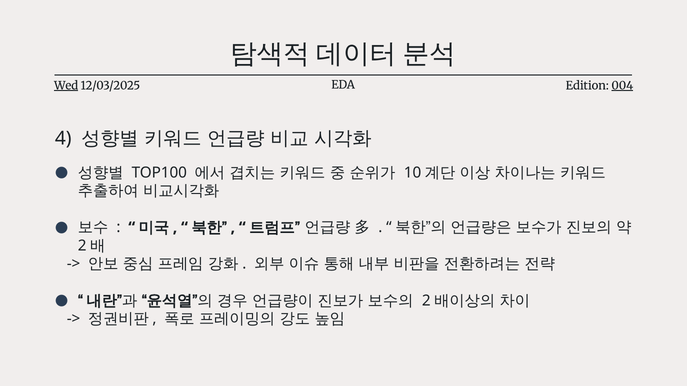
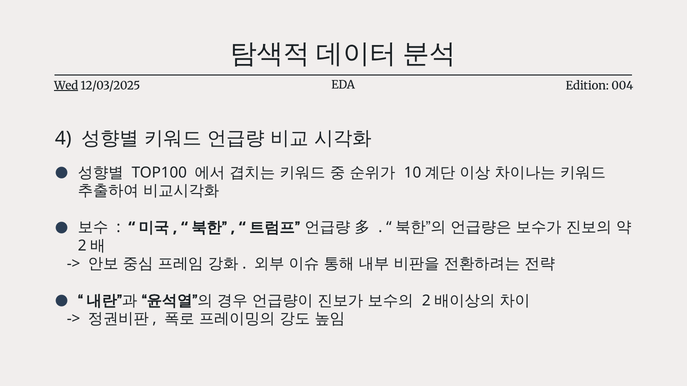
004 underline: present -> none
